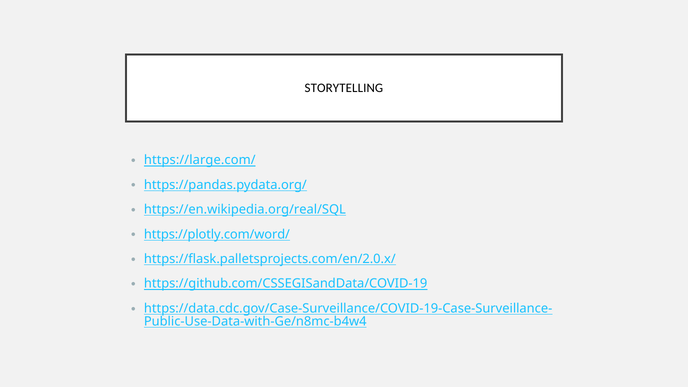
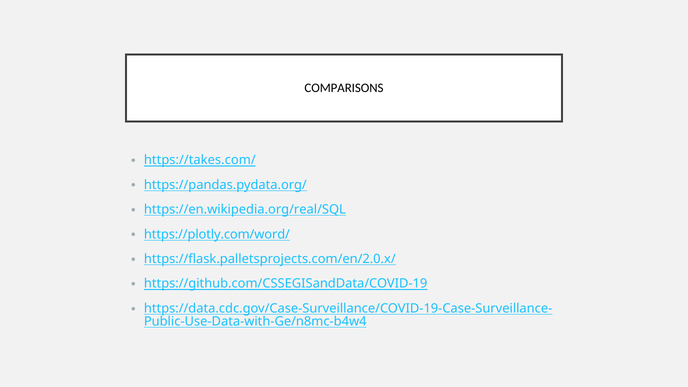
STORYTELLING: STORYTELLING -> COMPARISONS
https://large.com/: https://large.com/ -> https://takes.com/
